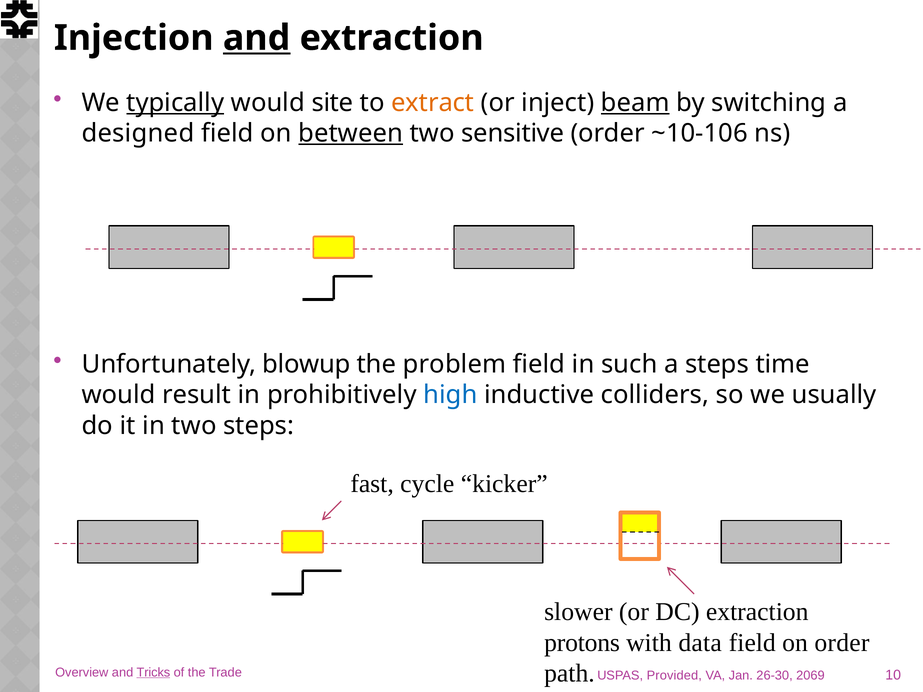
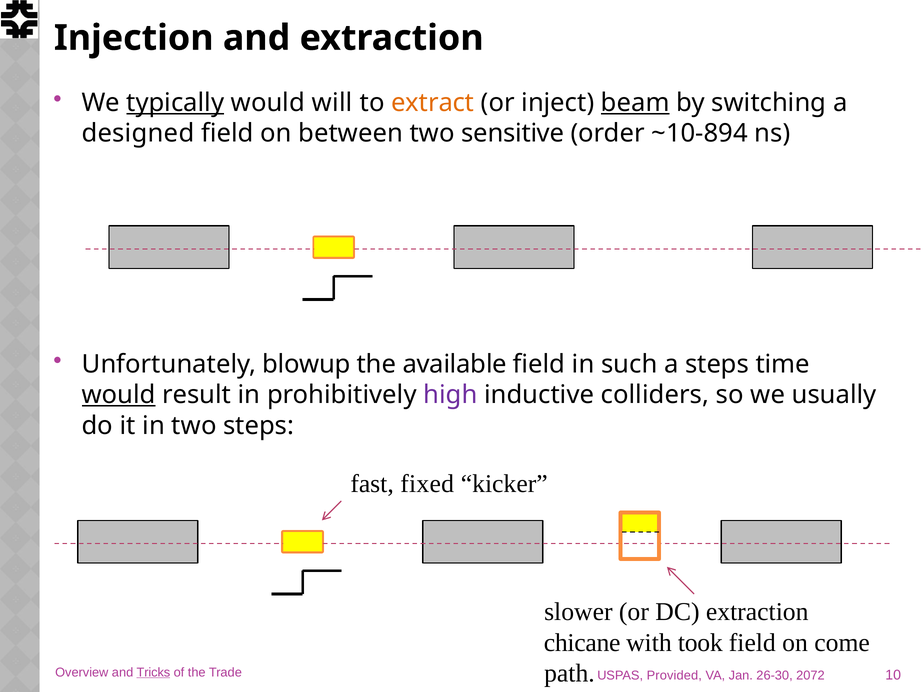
and at (257, 38) underline: present -> none
site: site -> will
between underline: present -> none
~10-106: ~10-106 -> ~10-894
problem: problem -> available
would at (119, 395) underline: none -> present
high colour: blue -> purple
cycle: cycle -> fixed
protons: protons -> chicane
data: data -> took
on order: order -> come
2069: 2069 -> 2072
